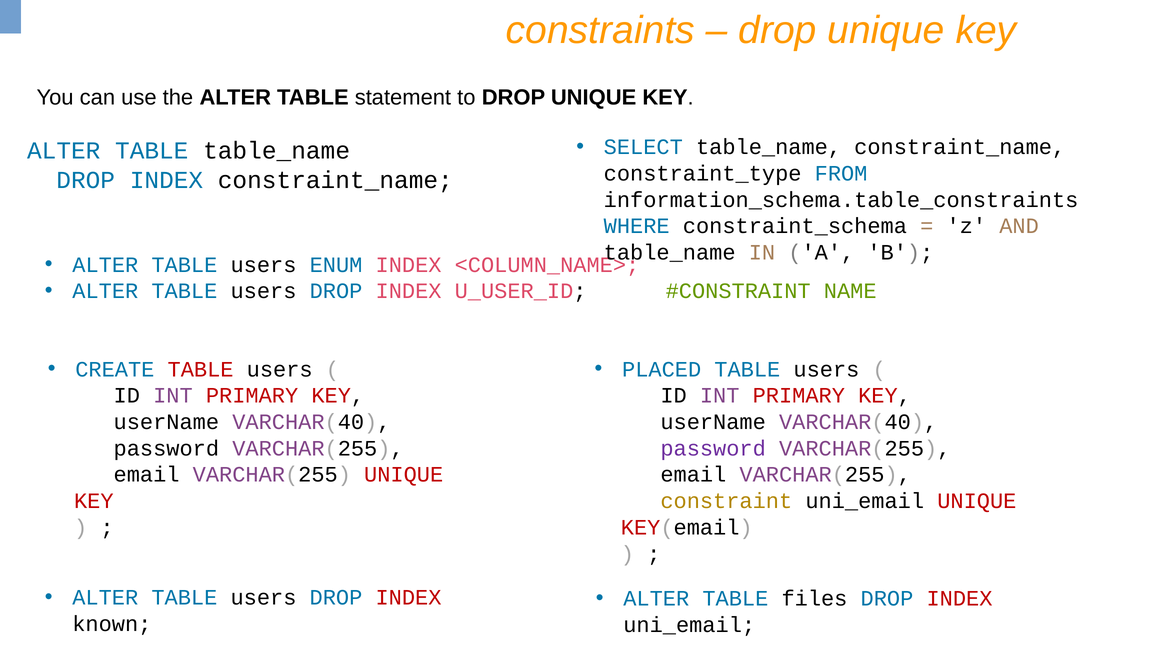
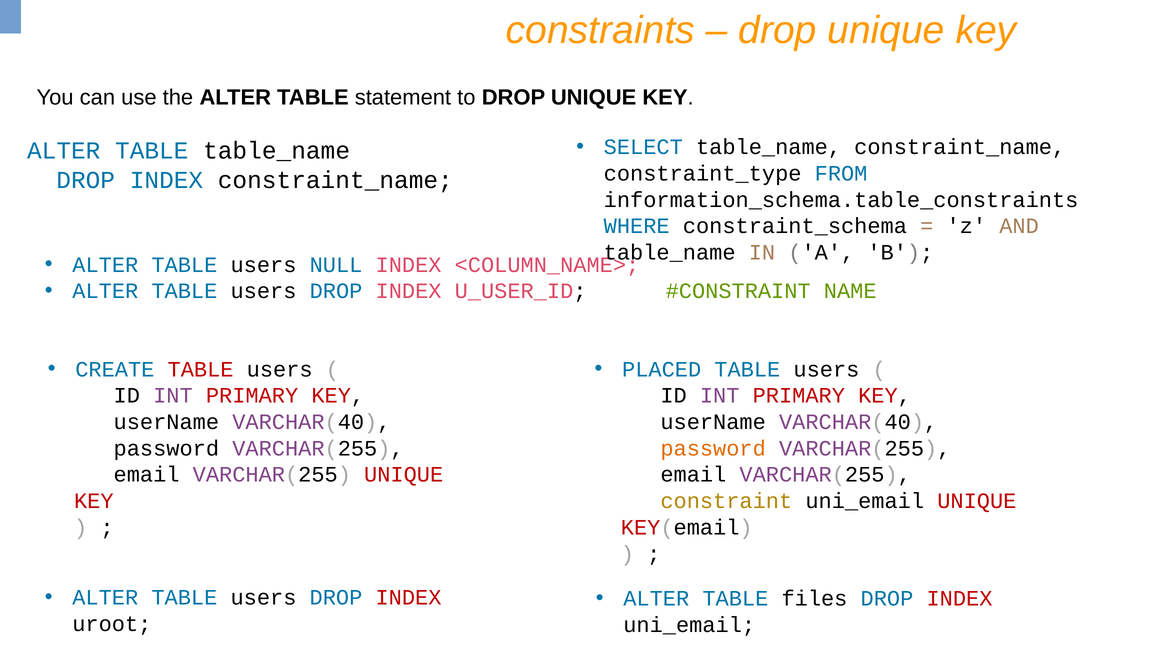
ENUM: ENUM -> NULL
password at (713, 449) colour: purple -> orange
known: known -> uroot
